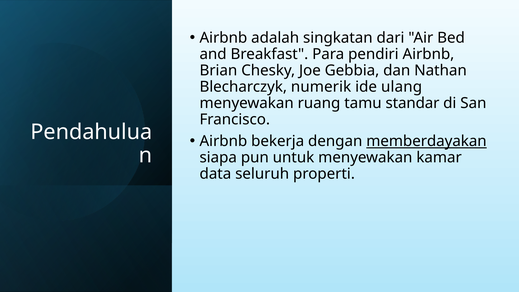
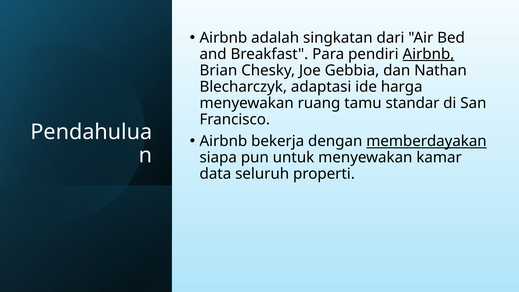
Airbnb at (428, 54) underline: none -> present
numerik: numerik -> adaptasi
ulang: ulang -> harga
